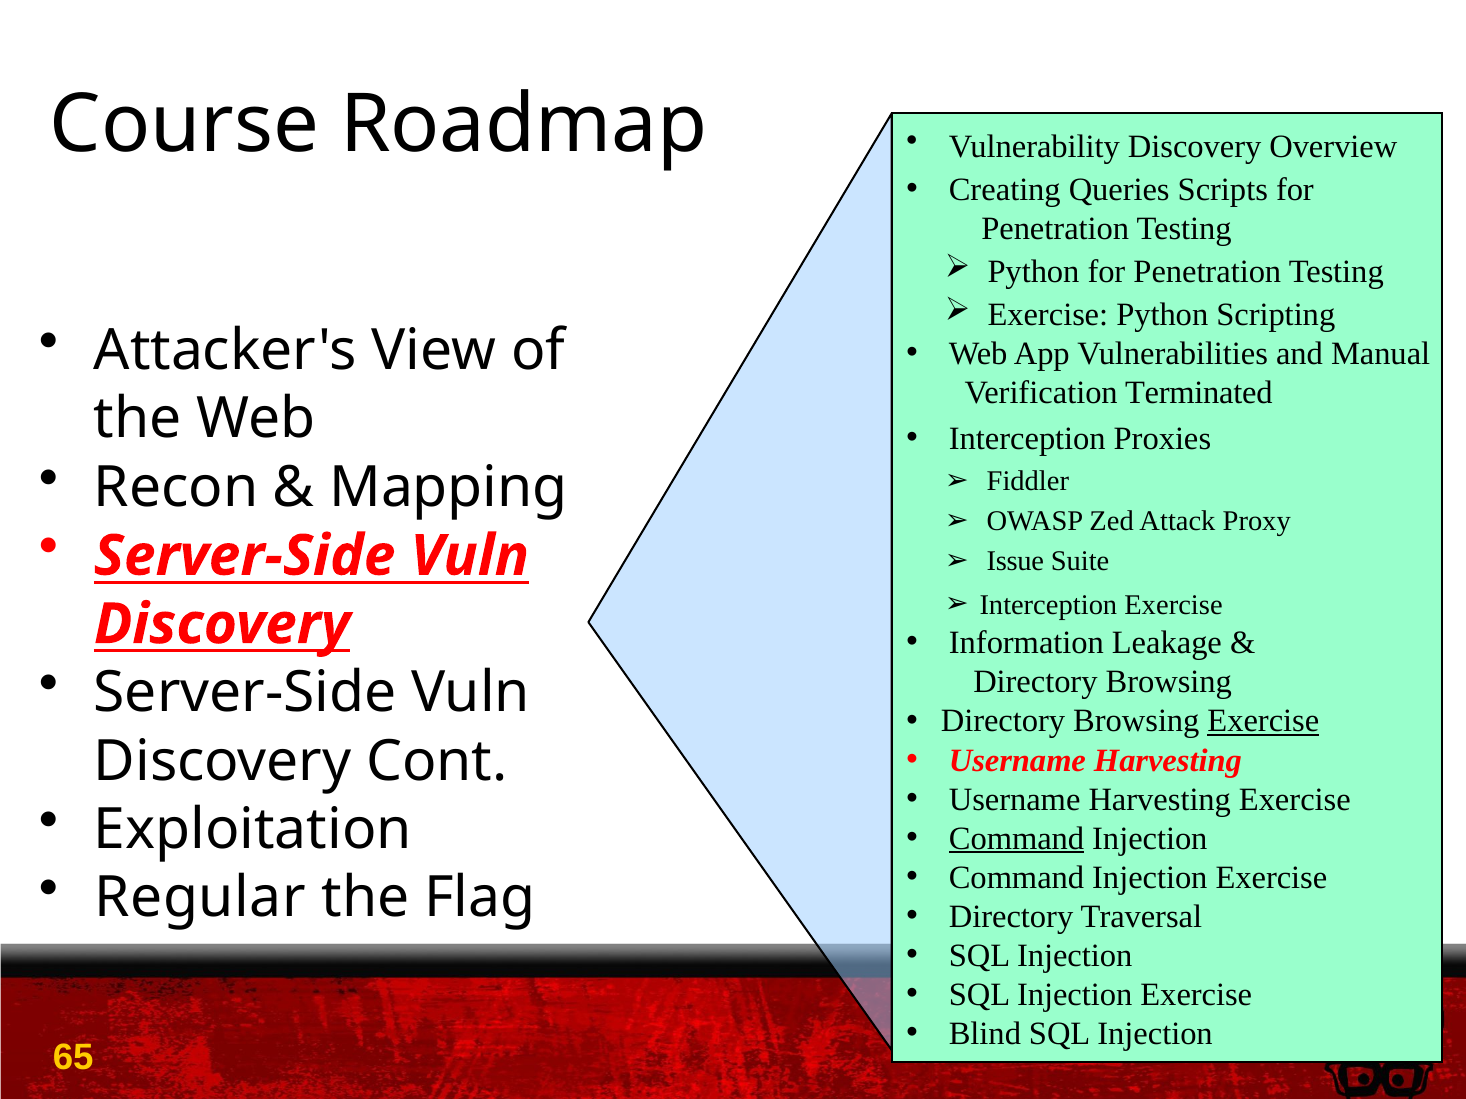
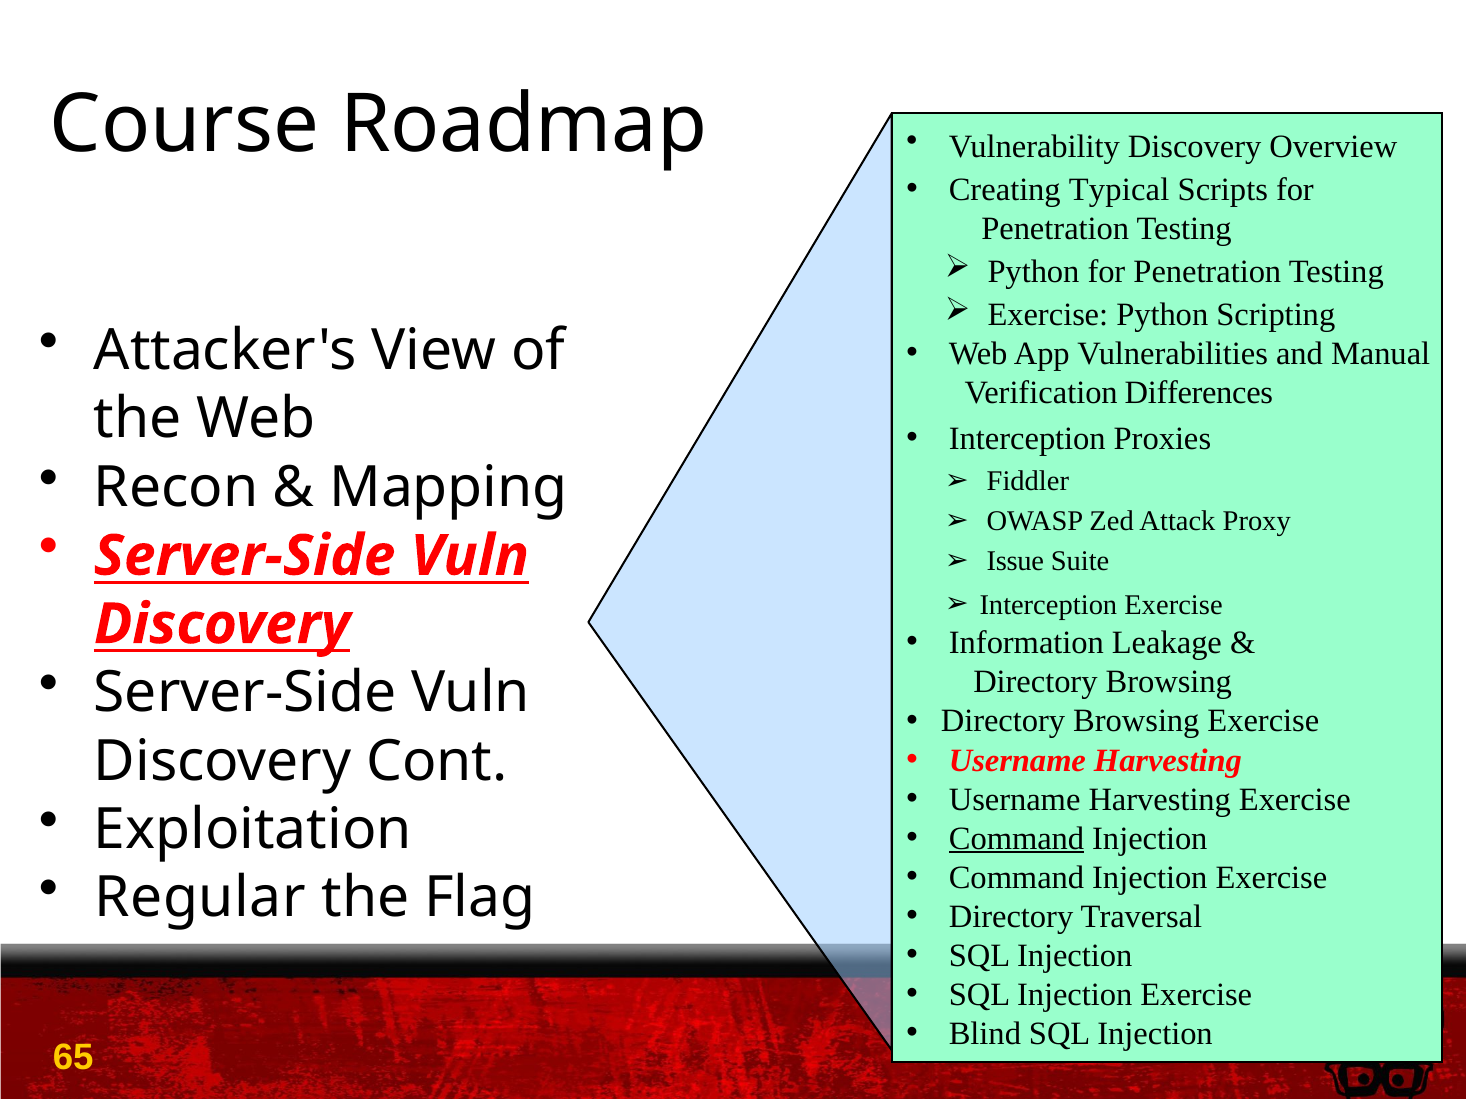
Queries: Queries -> Typical
Terminated: Terminated -> Differences
Exercise at (1263, 722) underline: present -> none
